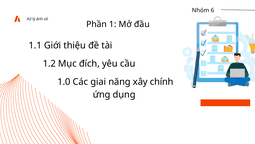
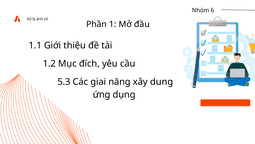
1.0: 1.0 -> 5.3
chính: chính -> dụng
